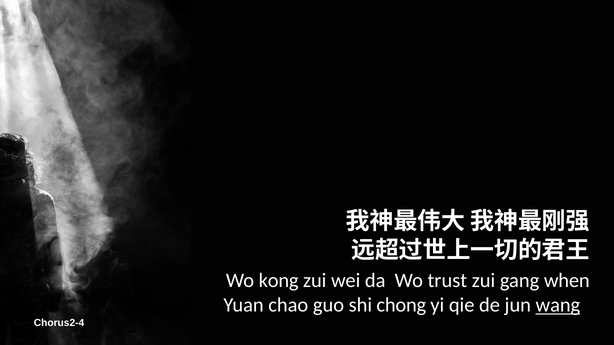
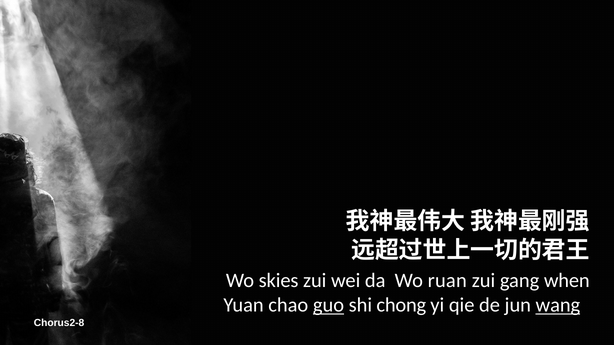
kong: kong -> skies
trust: trust -> ruan
guo underline: none -> present
Chorus2-4: Chorus2-4 -> Chorus2-8
